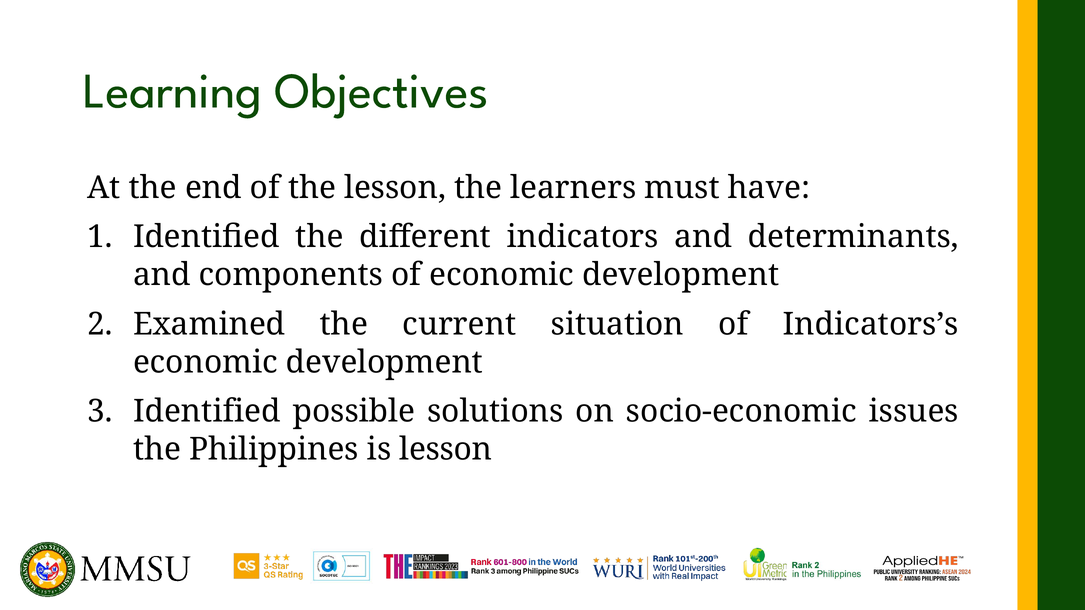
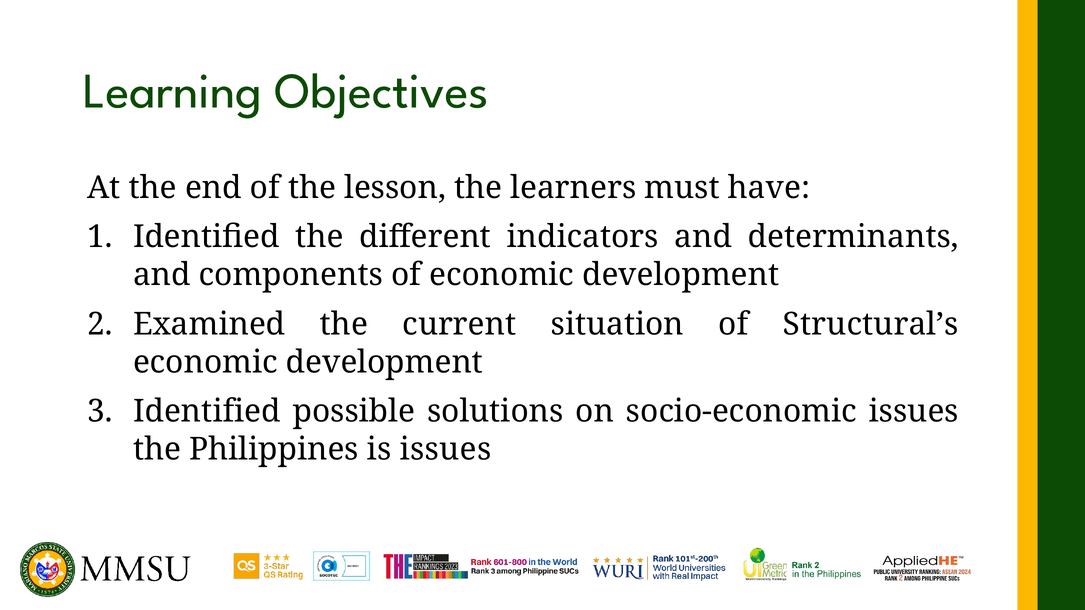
Indicators’s: Indicators’s -> Structural’s
is lesson: lesson -> issues
